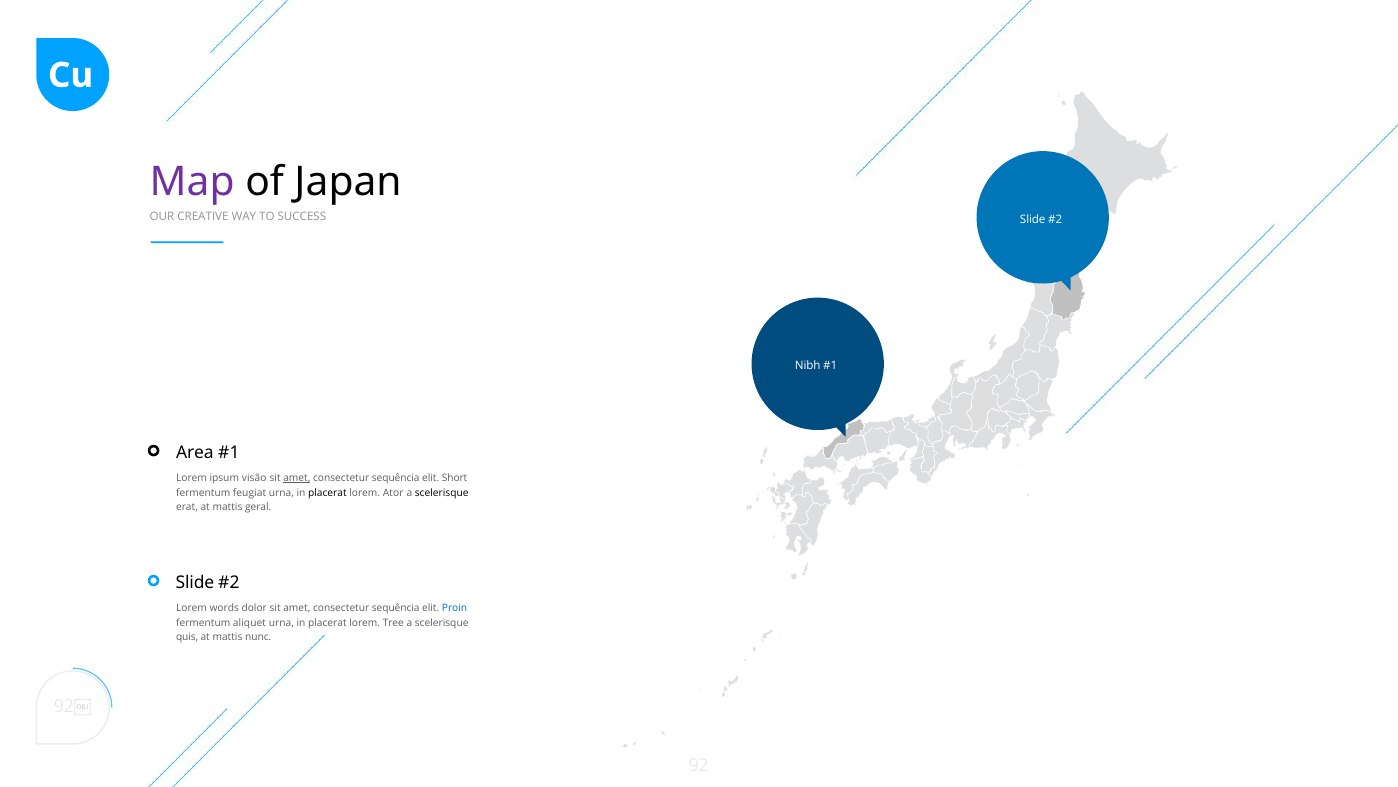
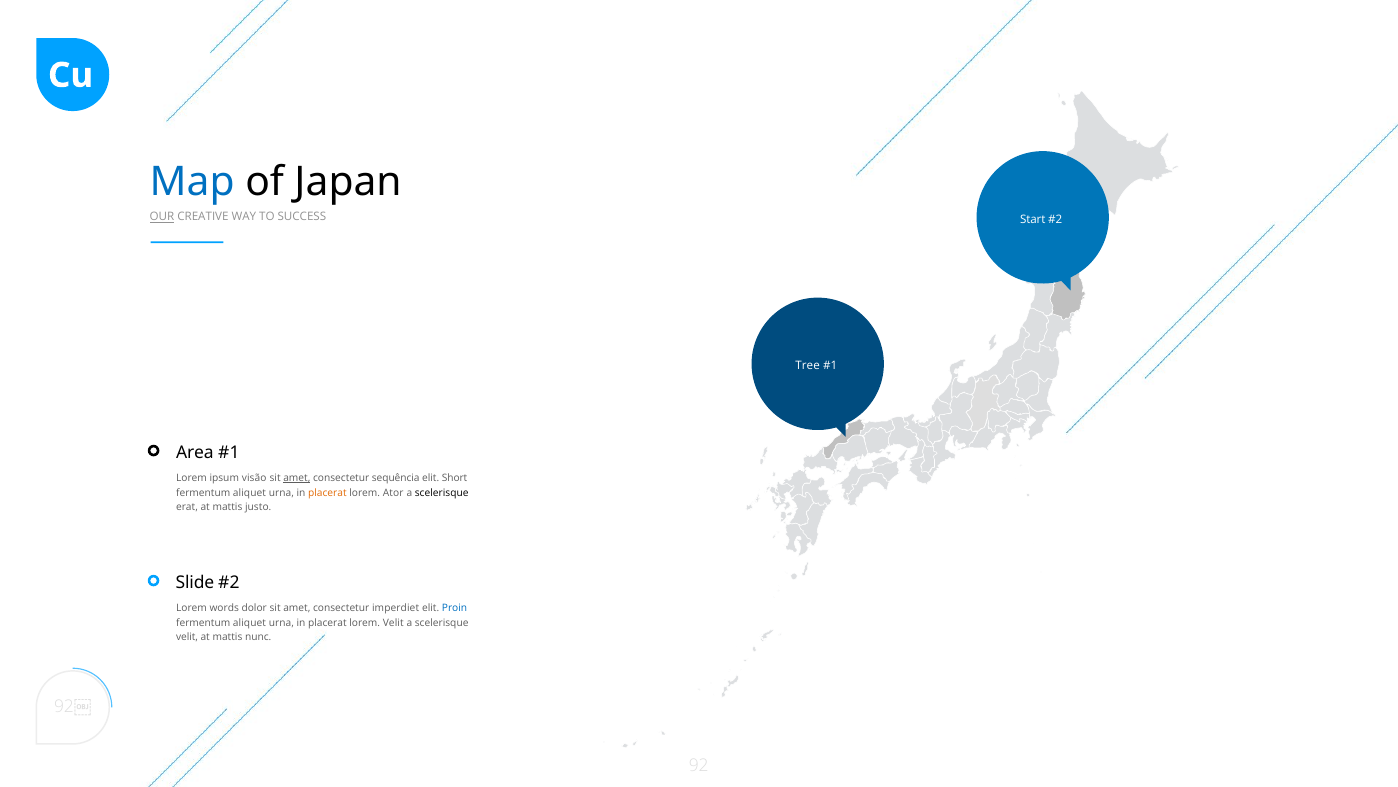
Map colour: purple -> blue
OUR underline: none -> present
Slide at (1033, 219): Slide -> Start
Nibh: Nibh -> Tree
feugiat at (250, 492): feugiat -> aliquet
placerat at (327, 492) colour: black -> orange
geral: geral -> justo
sequência at (396, 608): sequência -> imperdiet
lorem Tree: Tree -> Velit
quis at (187, 637): quis -> velit
